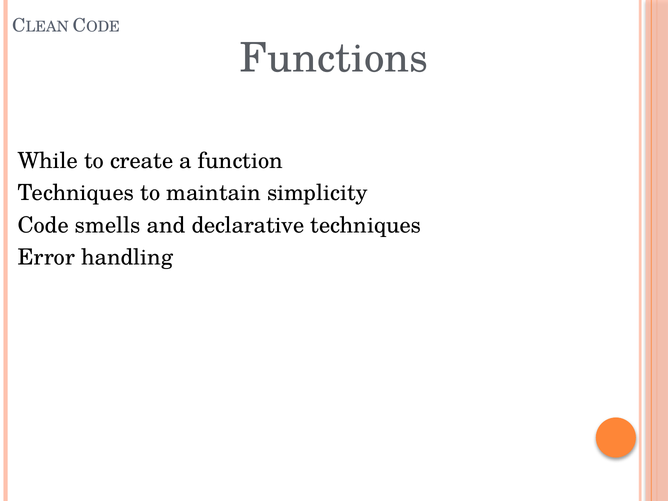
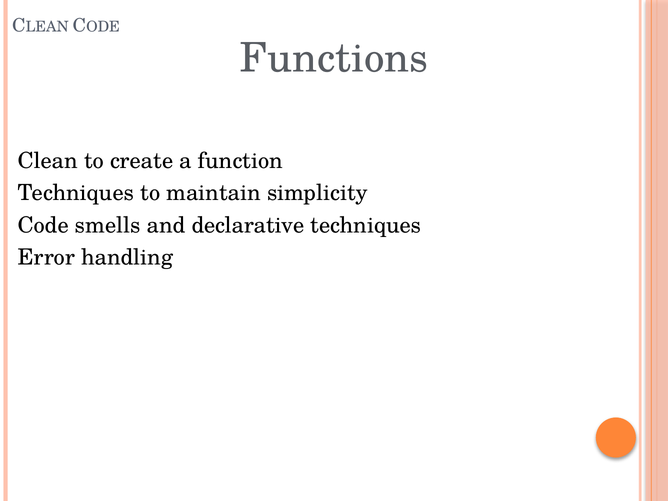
While: While -> Clean
